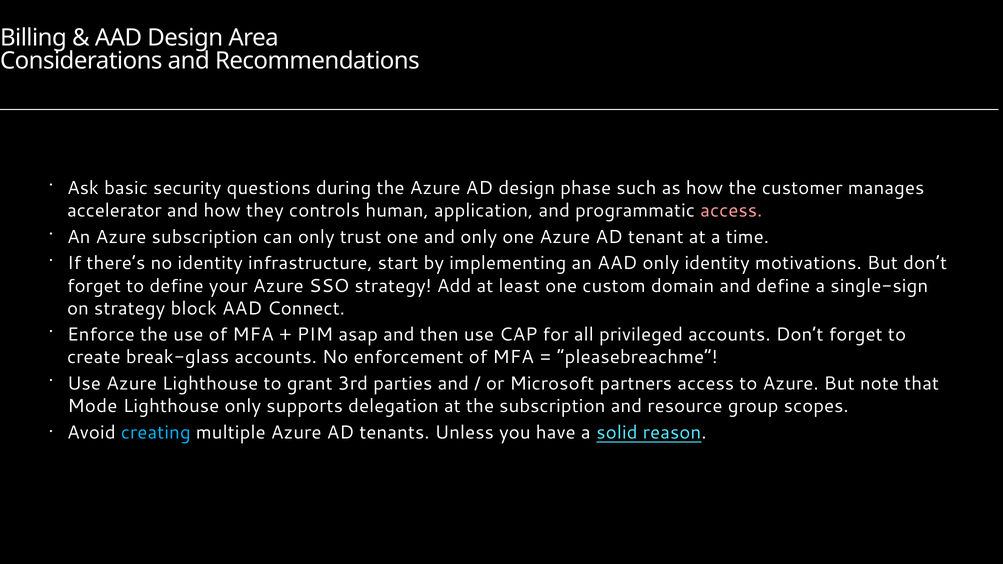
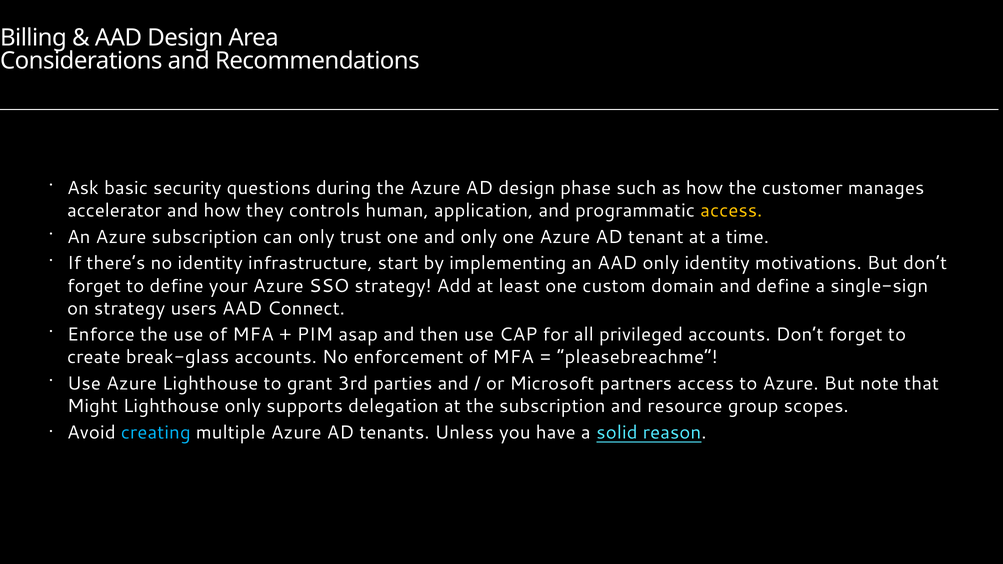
access at (731, 211) colour: pink -> yellow
block: block -> users
Mode: Mode -> Might
